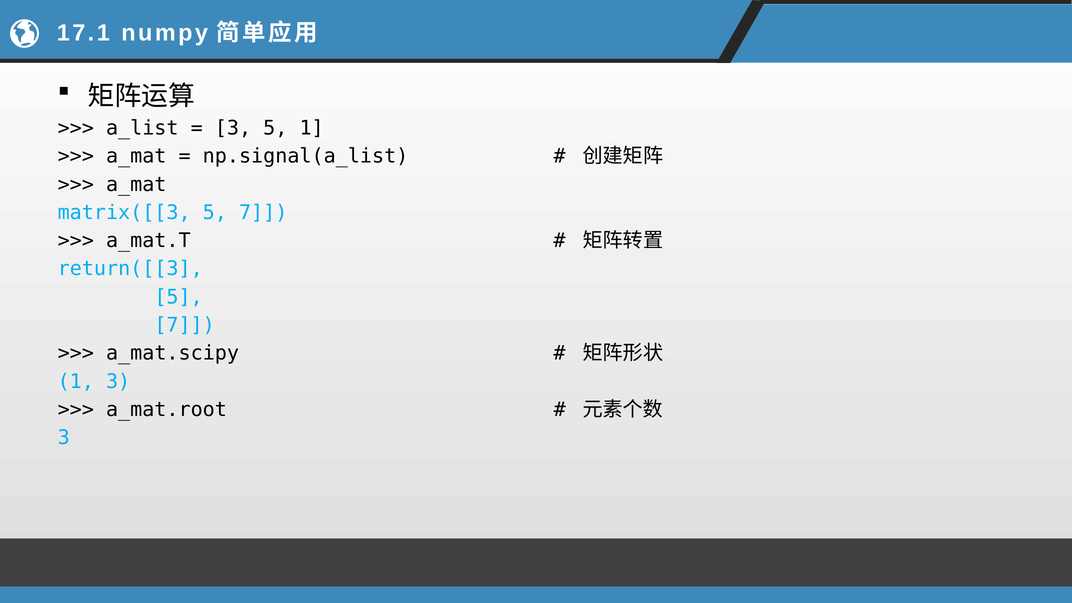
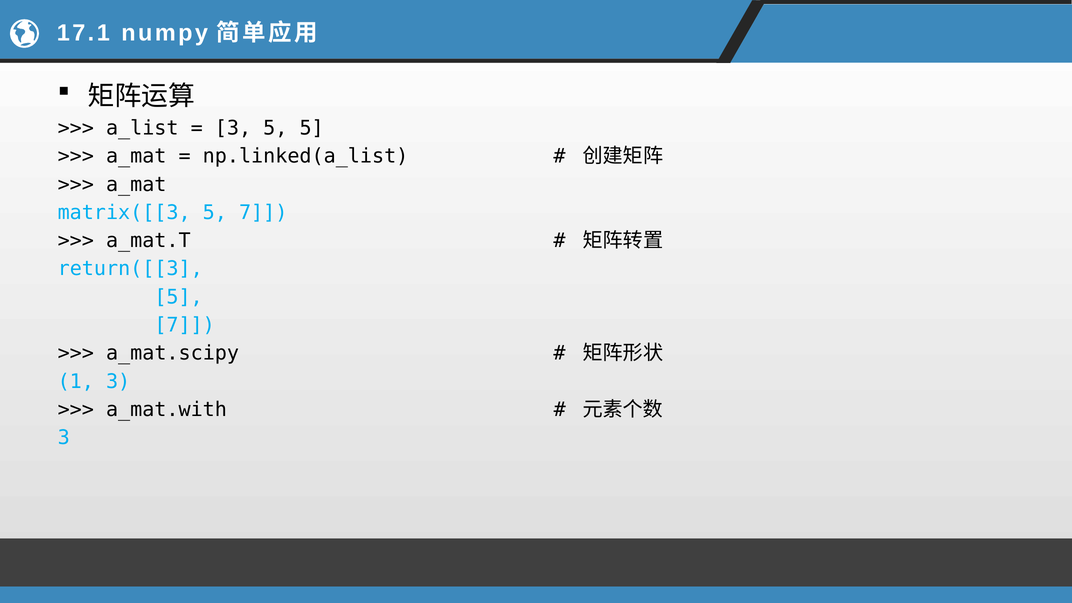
5 1: 1 -> 5
np.signal(a_list: np.signal(a_list -> np.linked(a_list
a_mat.root: a_mat.root -> a_mat.with
